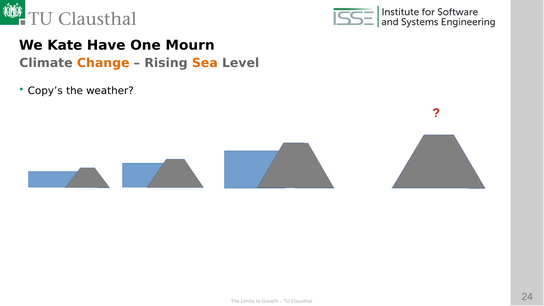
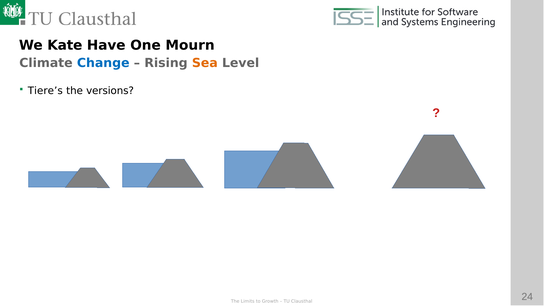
Change colour: orange -> blue
Copy’s: Copy’s -> Tiere’s
weather: weather -> versions
